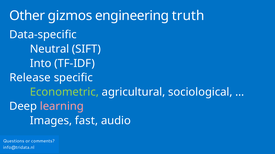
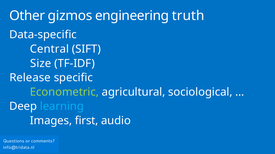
Neutral: Neutral -> Central
Into: Into -> Size
learning colour: pink -> light blue
fast: fast -> first
